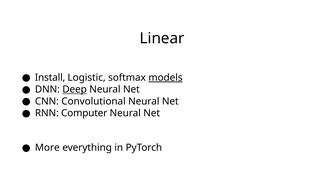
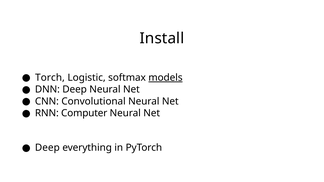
Linear: Linear -> Install
Install: Install -> Torch
Deep at (75, 90) underline: present -> none
More at (47, 148): More -> Deep
